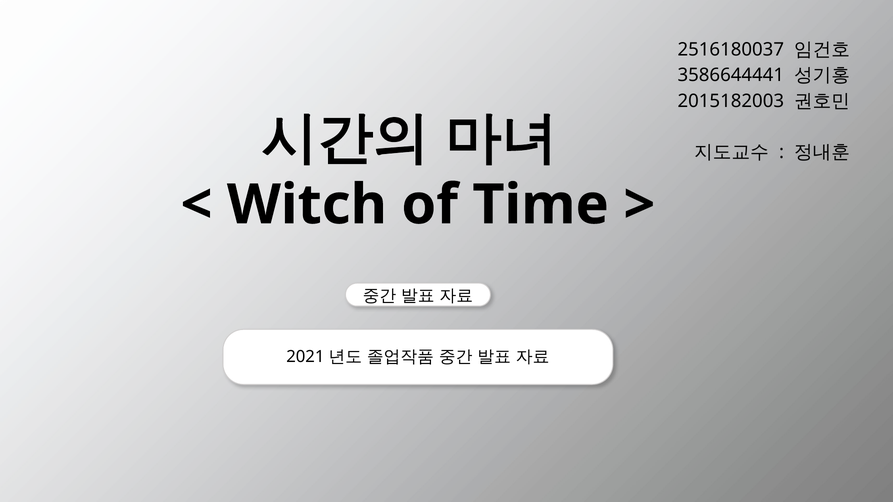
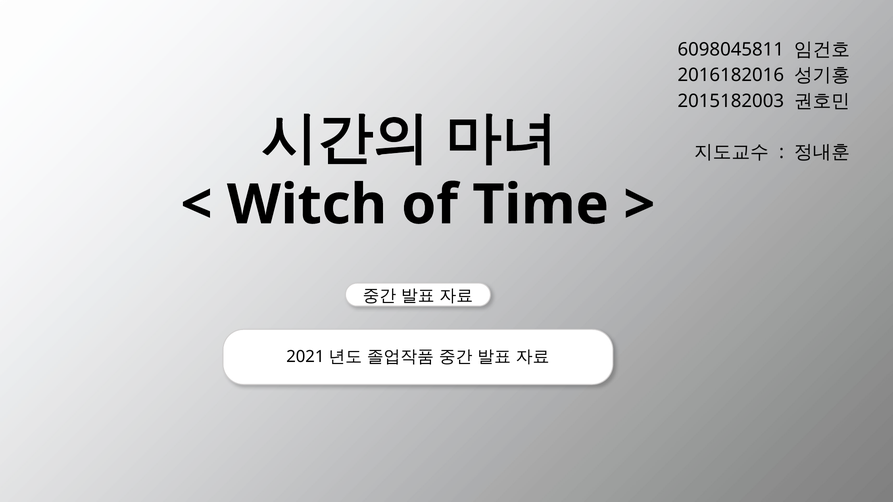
2516180037: 2516180037 -> 6098045811
3586644441: 3586644441 -> 2016182016
